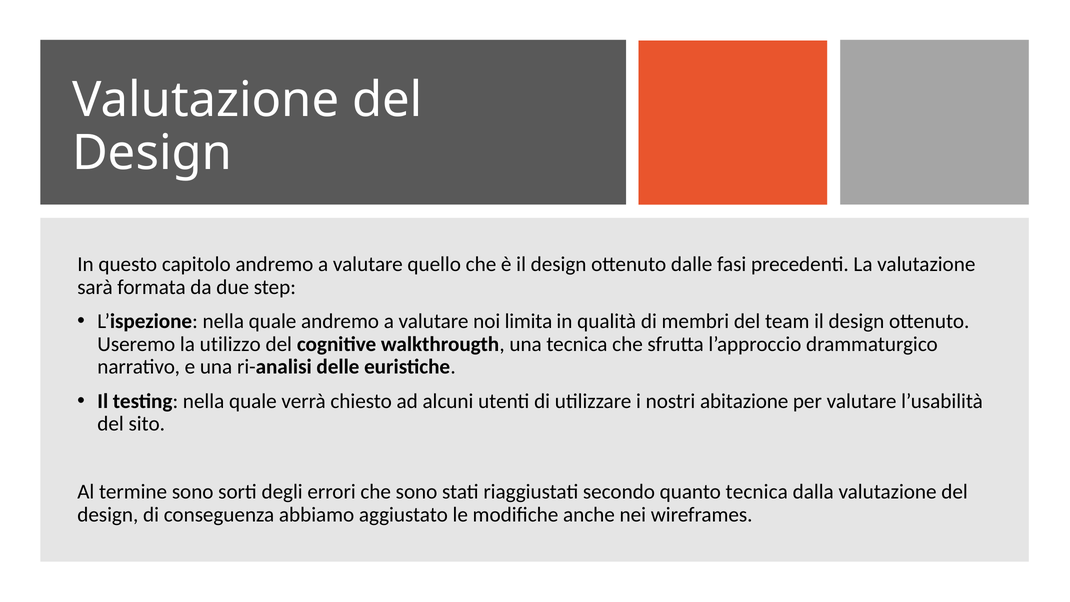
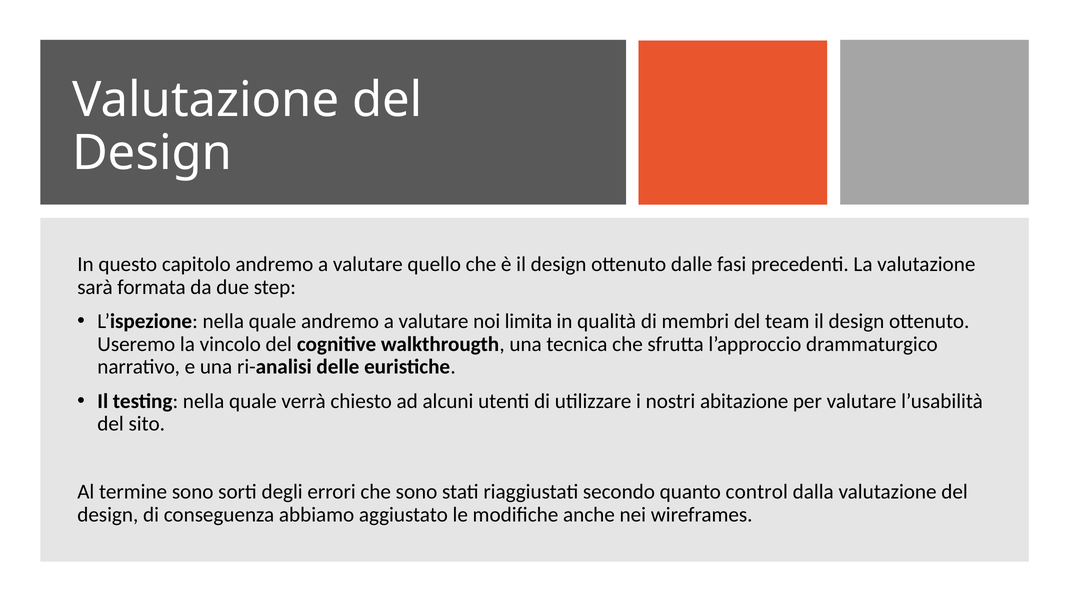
utilizzo: utilizzo -> vincolo
quanto tecnica: tecnica -> control
